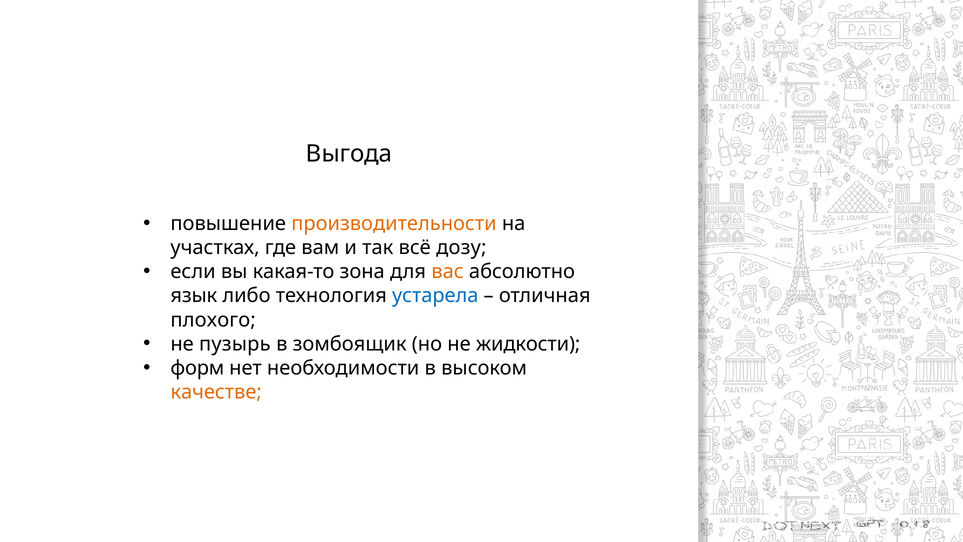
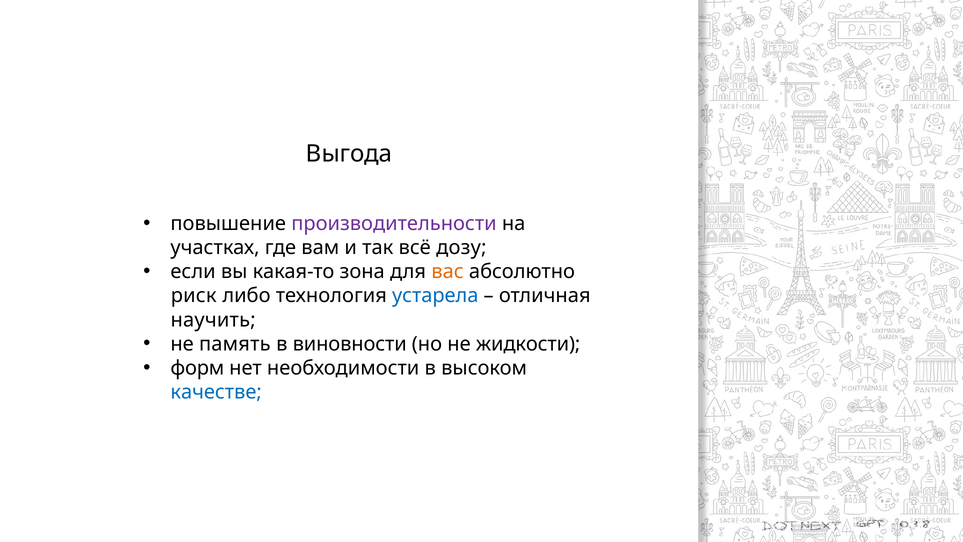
производительности colour: orange -> purple
язык: язык -> риск
плохого: плохого -> научить
пузырь: пузырь -> память
зомбоящик: зомбоящик -> виновности
качестве colour: orange -> blue
